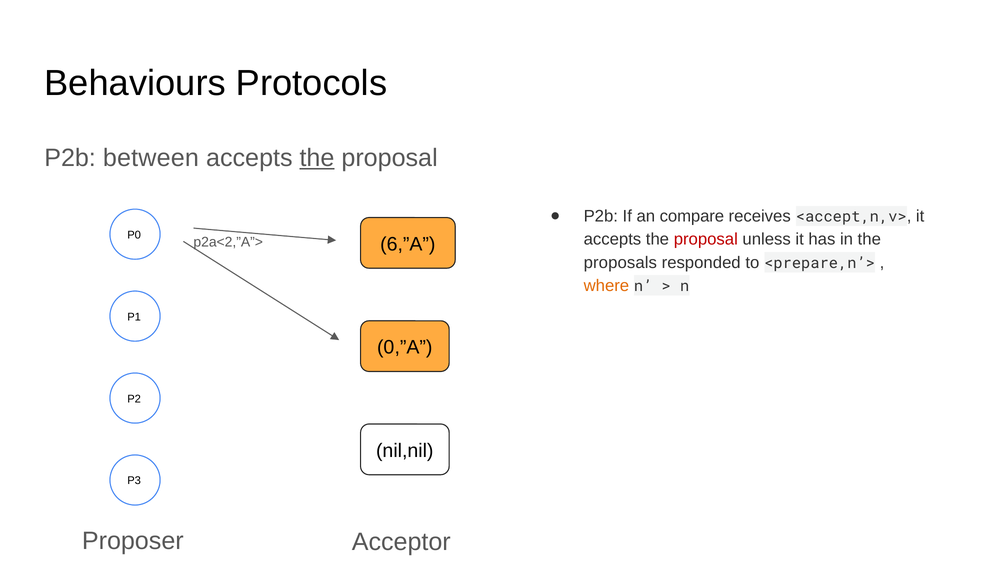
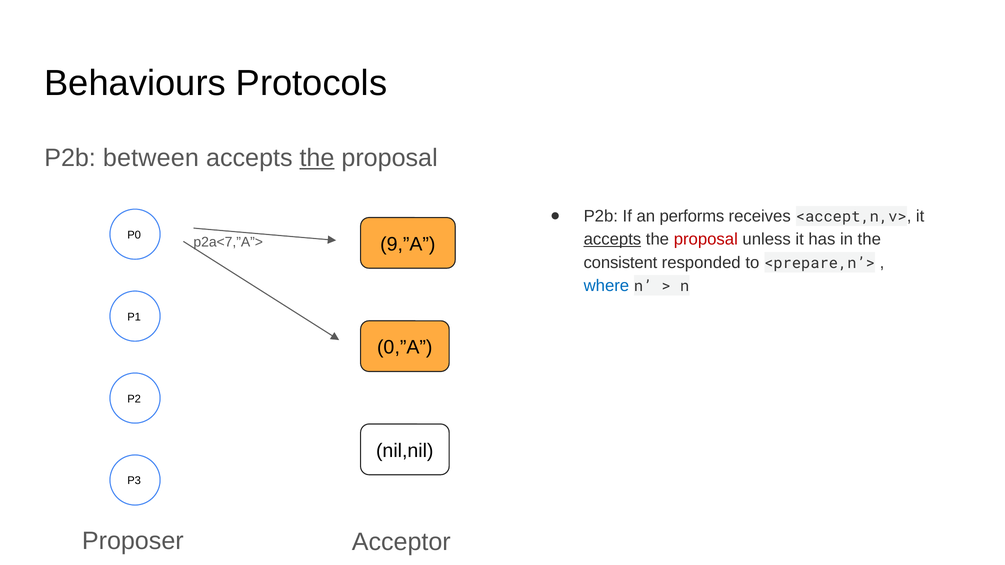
compare: compare -> performs
accepts at (612, 240) underline: none -> present
6,”A: 6,”A -> 9,”A
p2a<2,”A”>: p2a<2,”A”> -> p2a<7,”A”>
proposals: proposals -> consistent
where colour: orange -> blue
